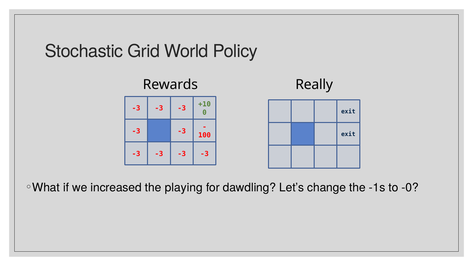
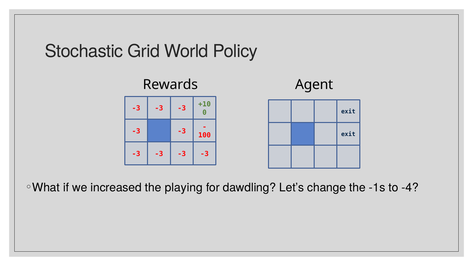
Really: Really -> Agent
-0: -0 -> -4
